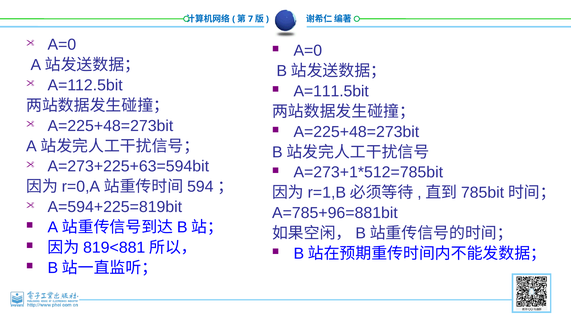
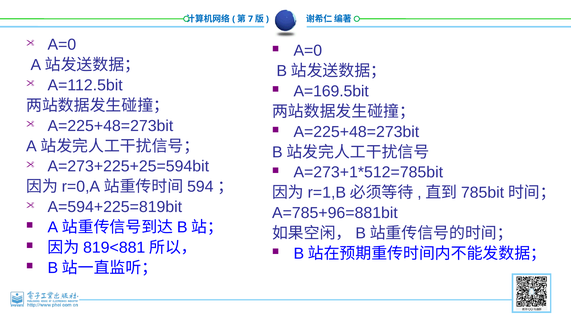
A=111.5bit: A=111.5bit -> A=169.5bit
A=273+225+63=594bit: A=273+225+63=594bit -> A=273+225+25=594bit
